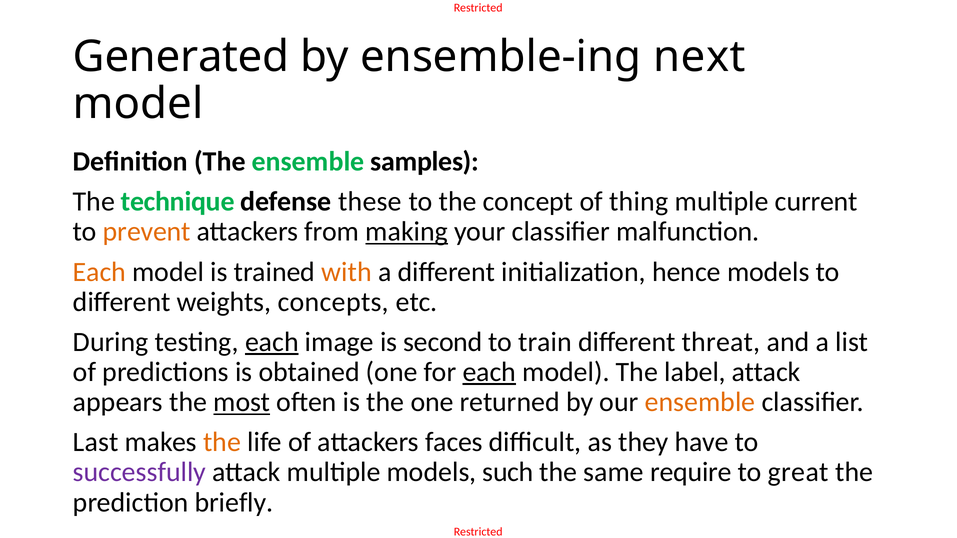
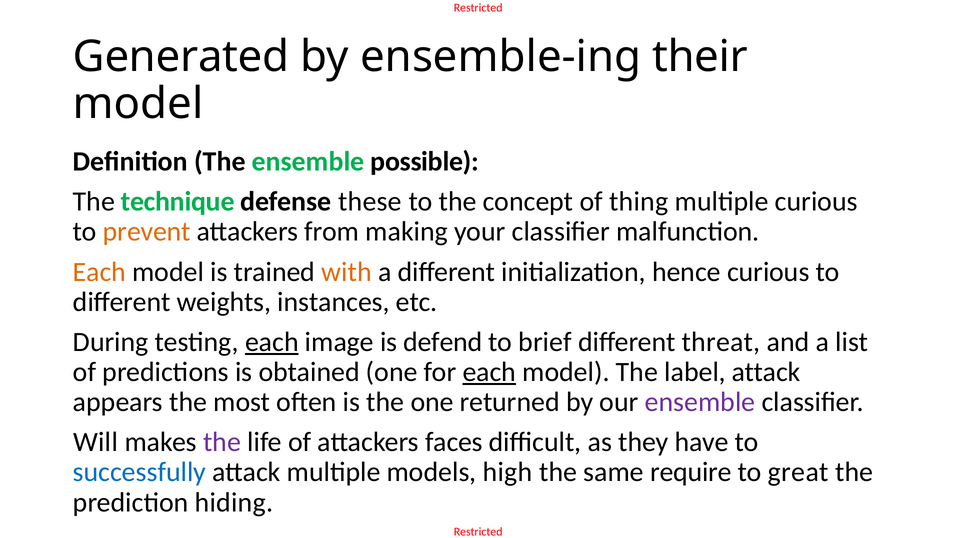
next: next -> their
samples: samples -> possible
multiple current: current -> curious
making underline: present -> none
hence models: models -> curious
concepts: concepts -> instances
second: second -> defend
train: train -> brief
most underline: present -> none
ensemble at (700, 402) colour: orange -> purple
Last: Last -> Will
the at (222, 442) colour: orange -> purple
successfully colour: purple -> blue
such: such -> high
briefly: briefly -> hiding
